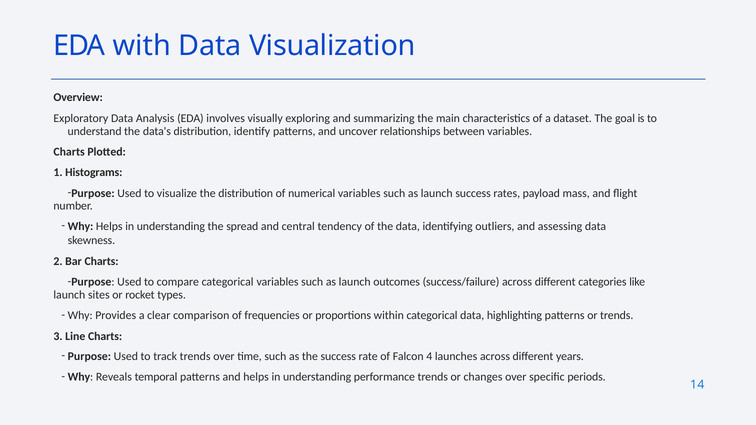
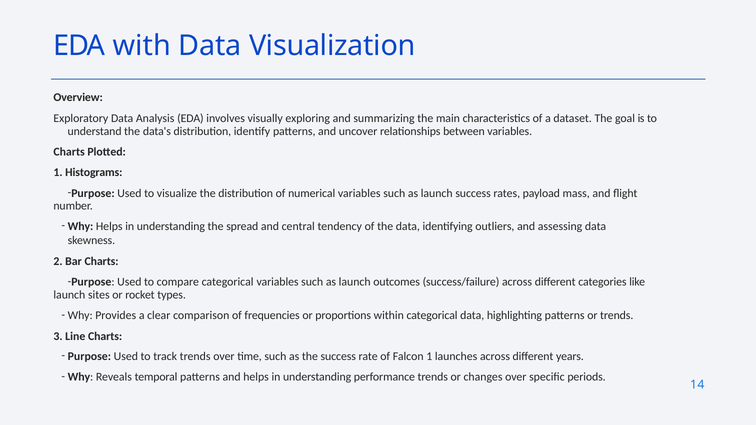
4: 4 -> 1
